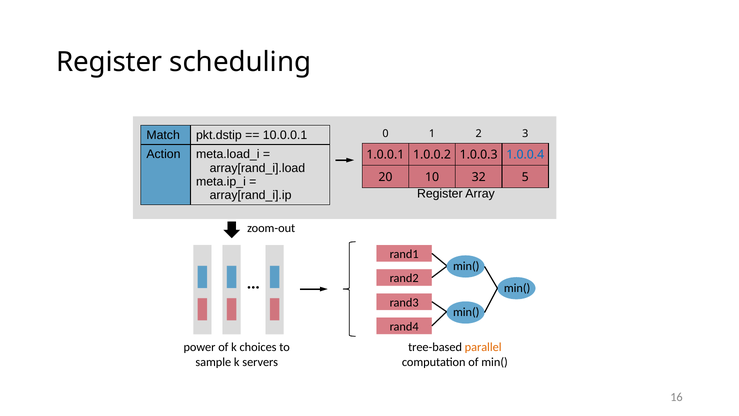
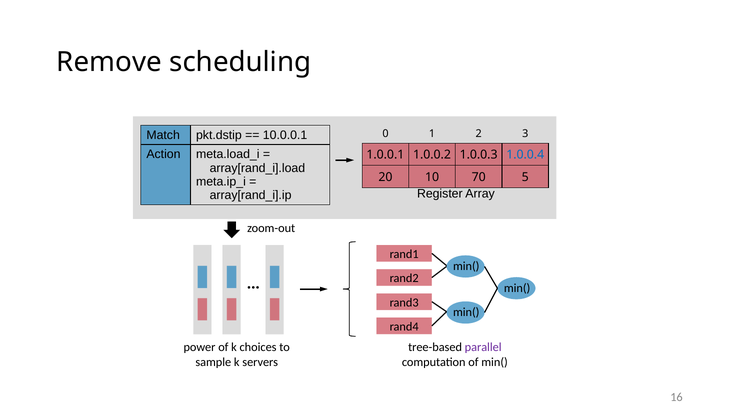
Register at (109, 62): Register -> Remove
32: 32 -> 70
parallel colour: orange -> purple
